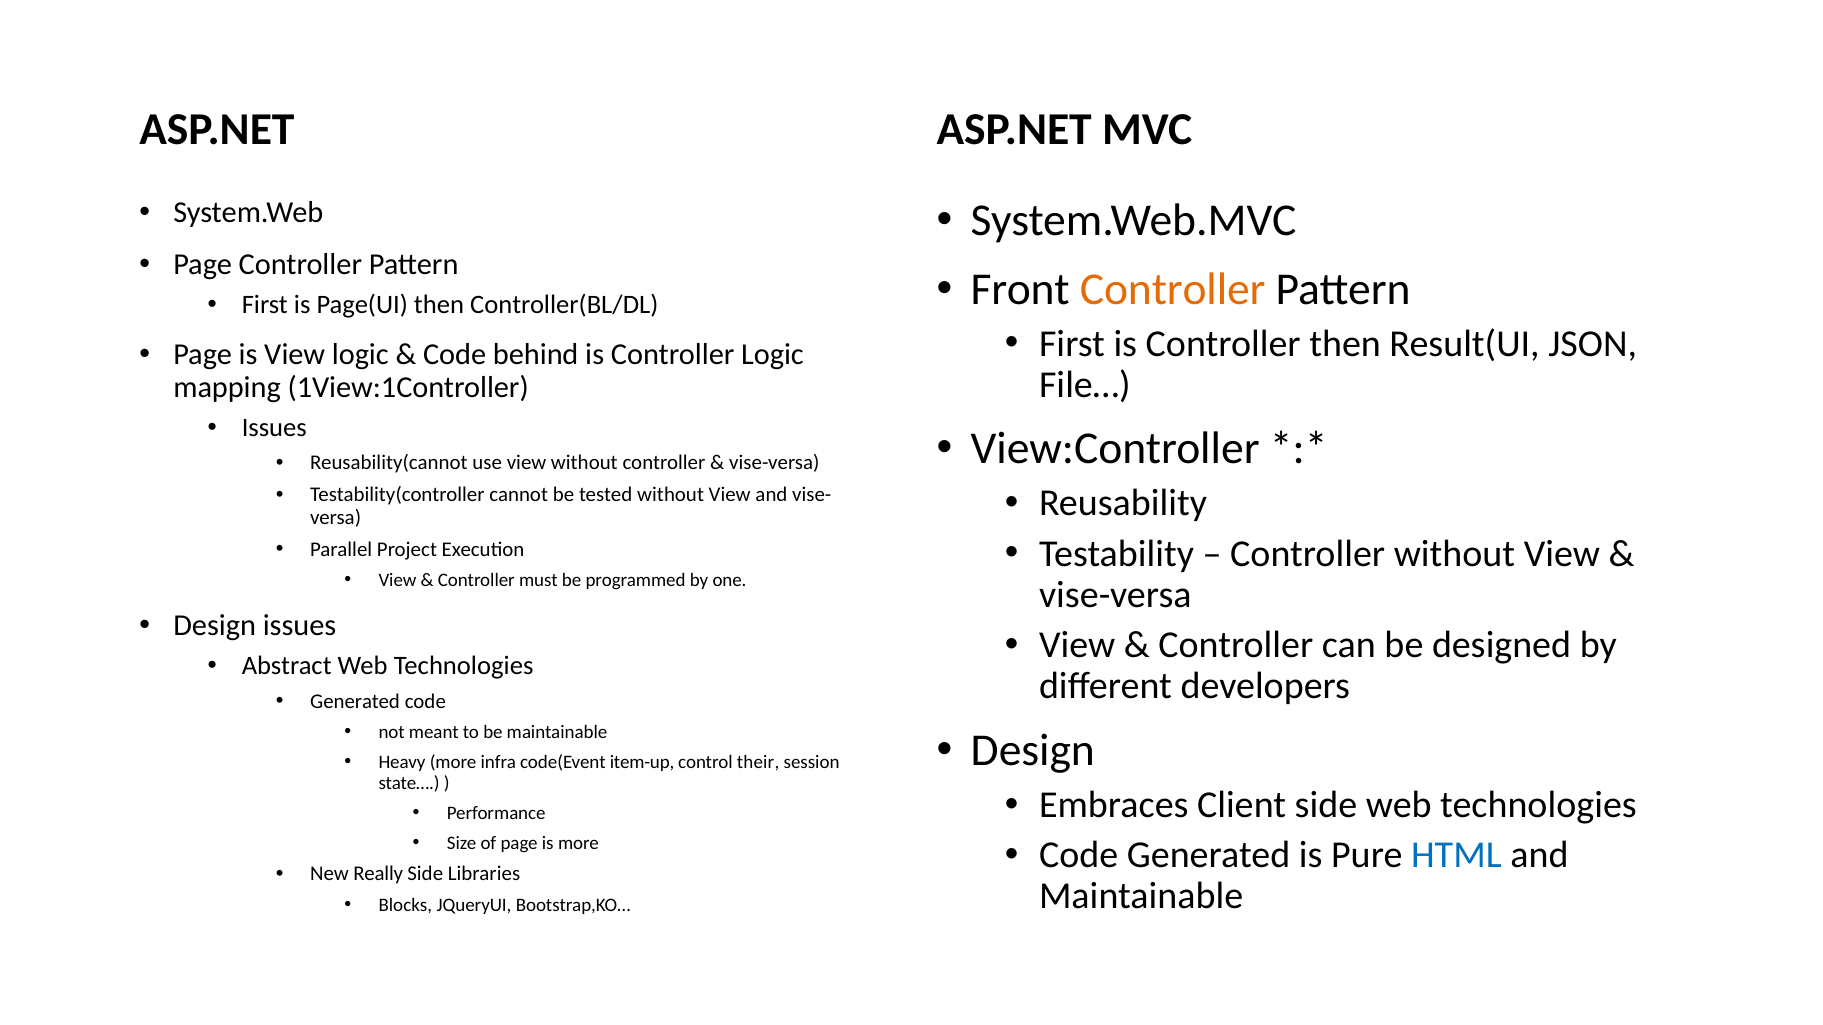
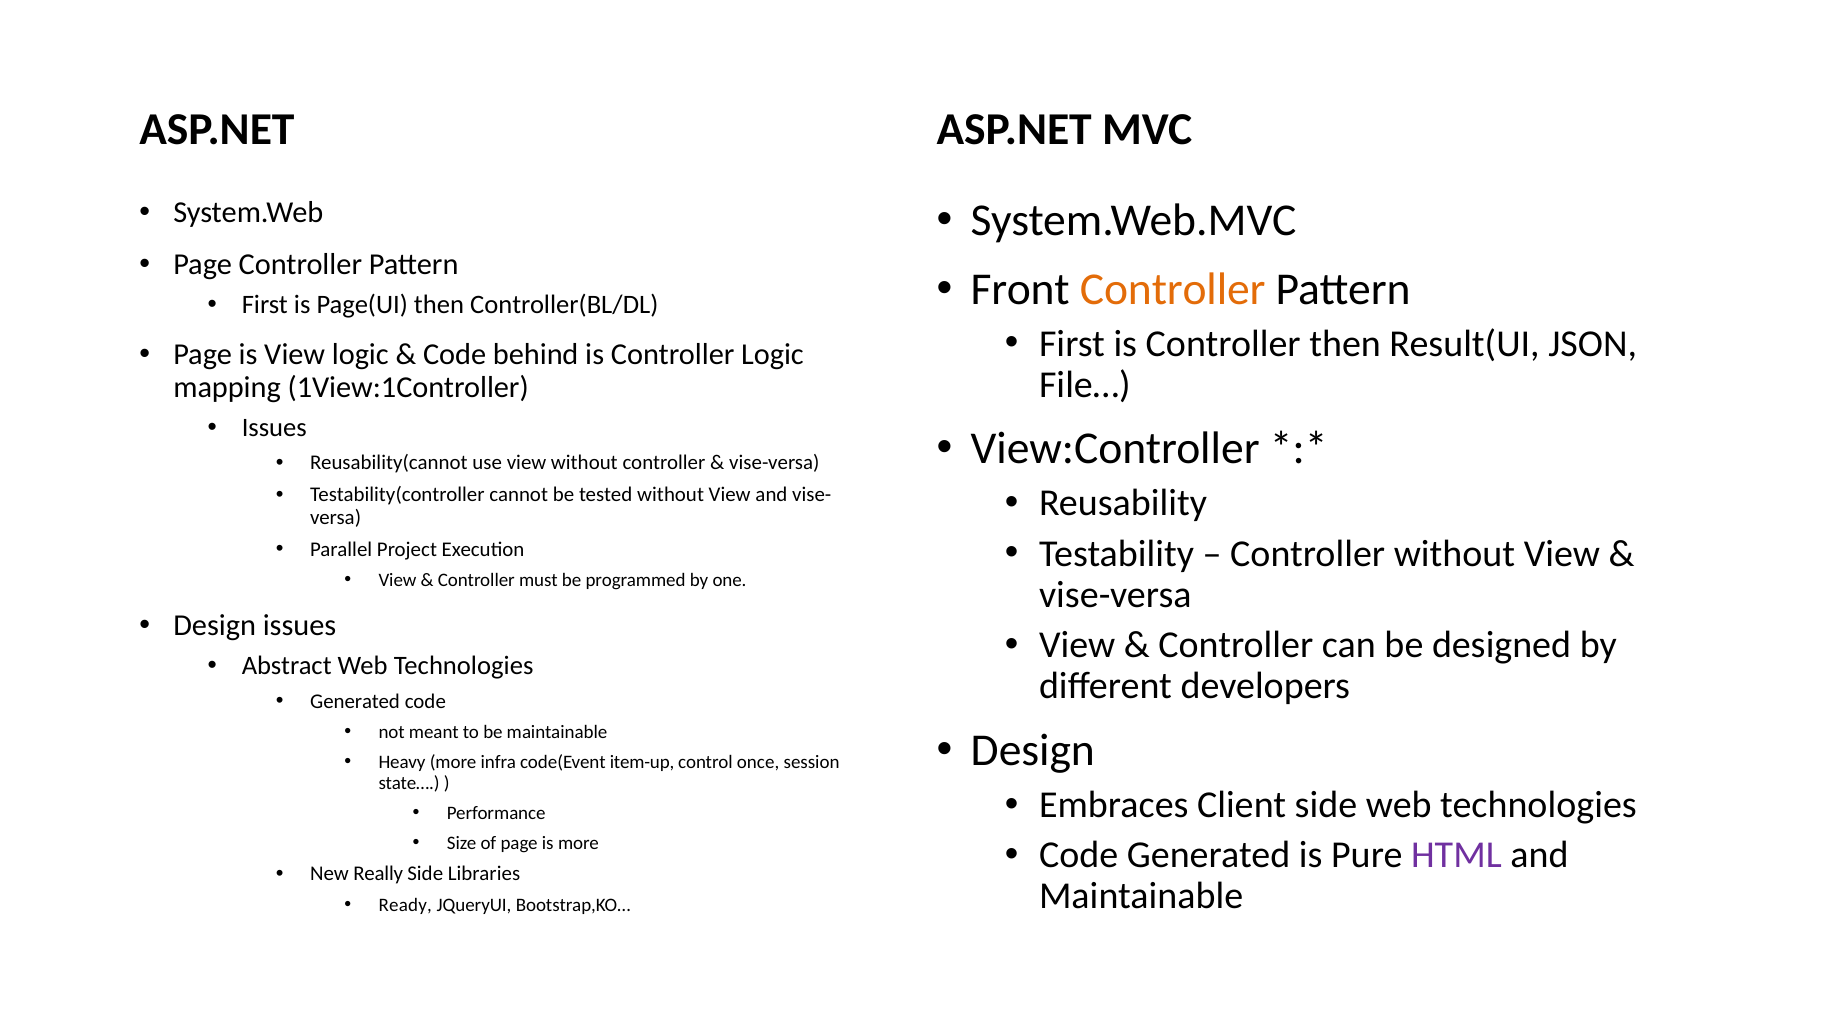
their: their -> once
HTML colour: blue -> purple
Blocks: Blocks -> Ready
